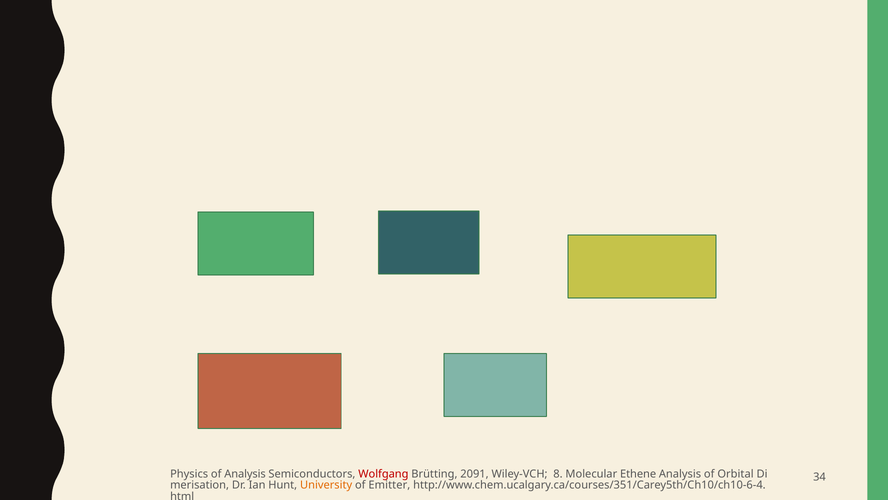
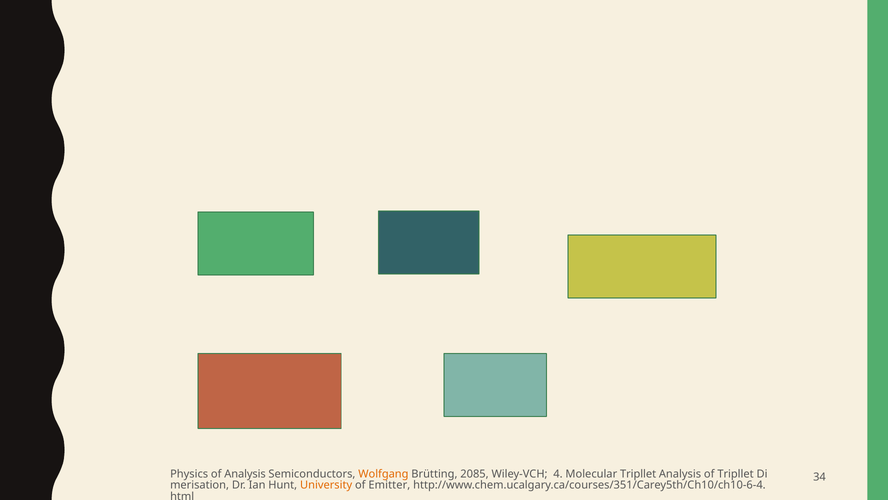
Wolfgang colour: red -> orange
2091: 2091 -> 2085
8: 8 -> 4
Molecular Ethene: Ethene -> Tripllet
of Orbital: Orbital -> Tripllet
